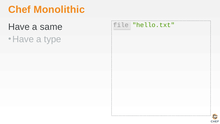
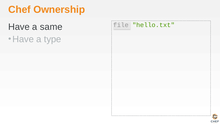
Monolithic: Monolithic -> Ownership
